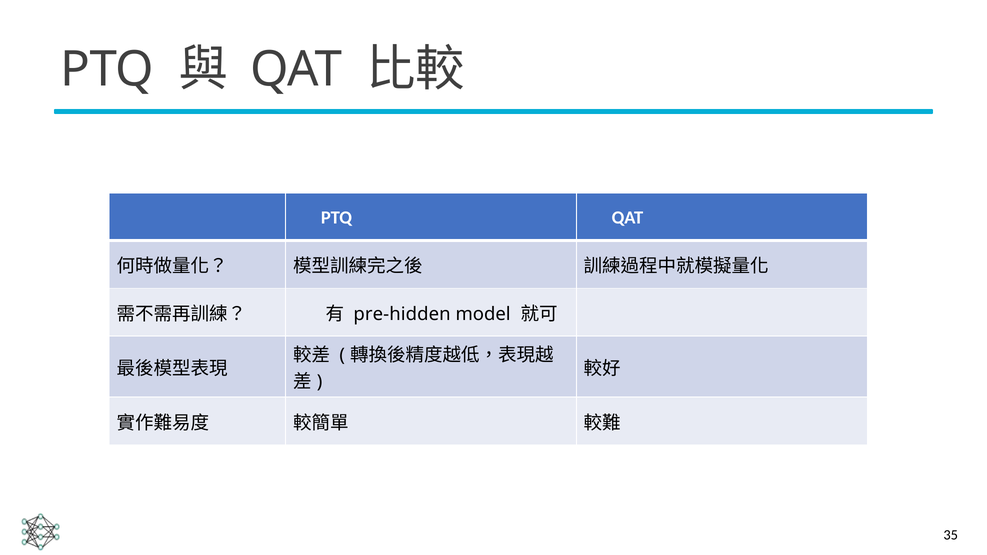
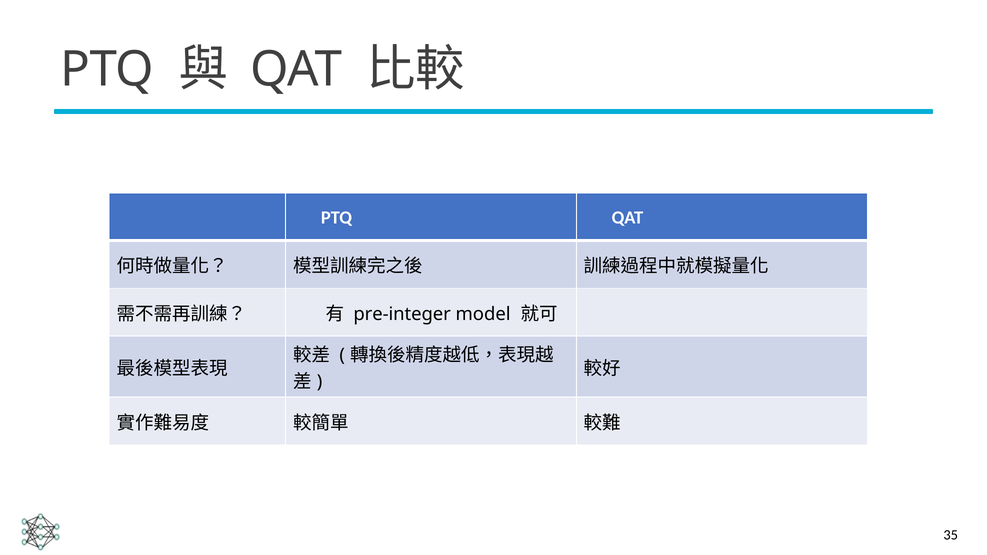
pre-hidden: pre-hidden -> pre-integer
